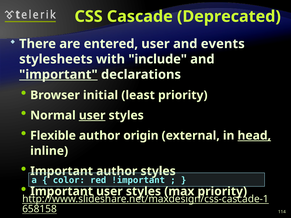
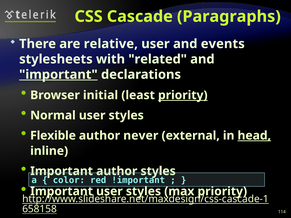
Deprecated: Deprecated -> Paragraphs
entered: entered -> relative
include: include -> related
priority at (183, 95) underline: none -> present
user at (92, 115) underline: present -> none
origin: origin -> never
